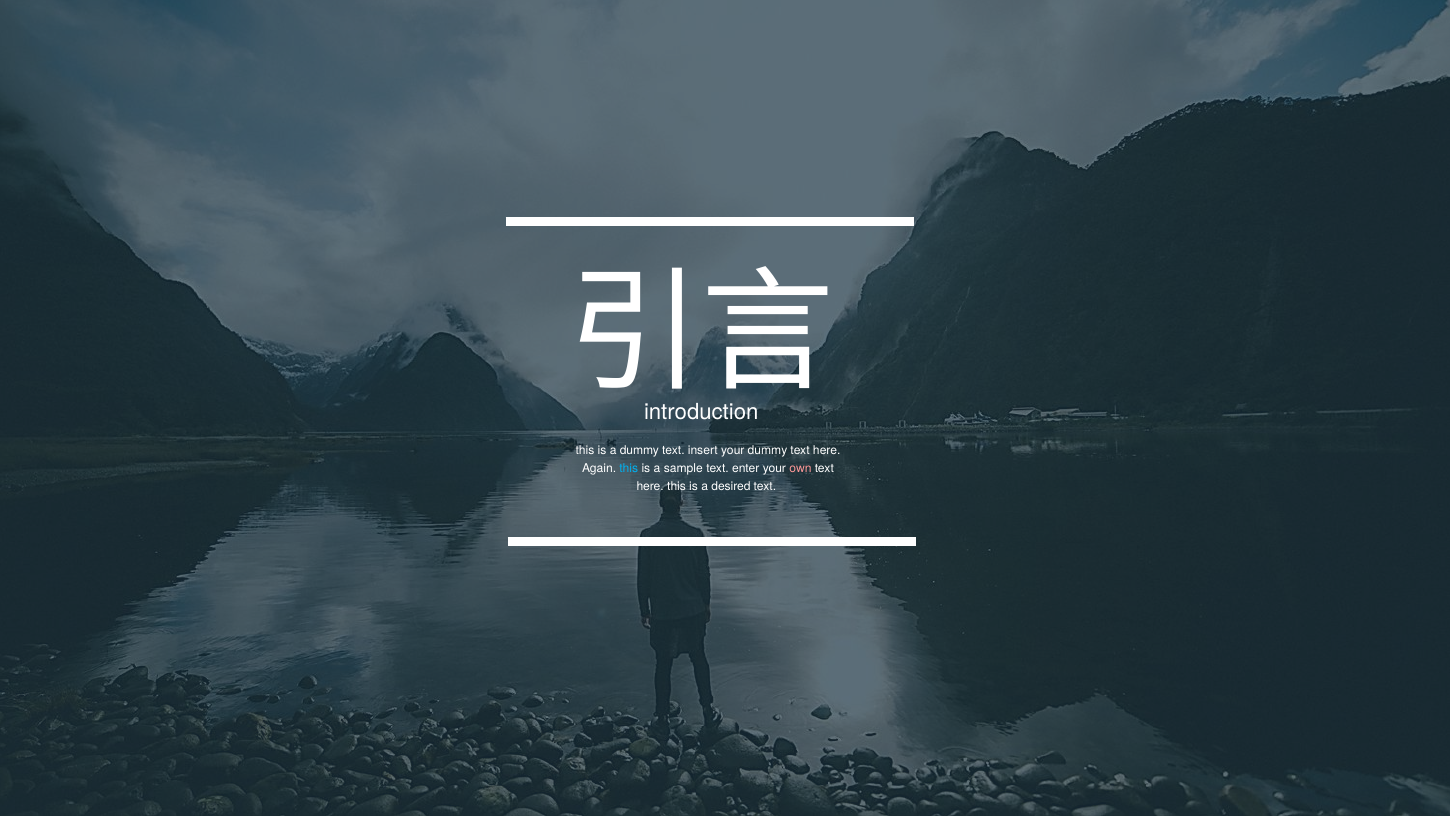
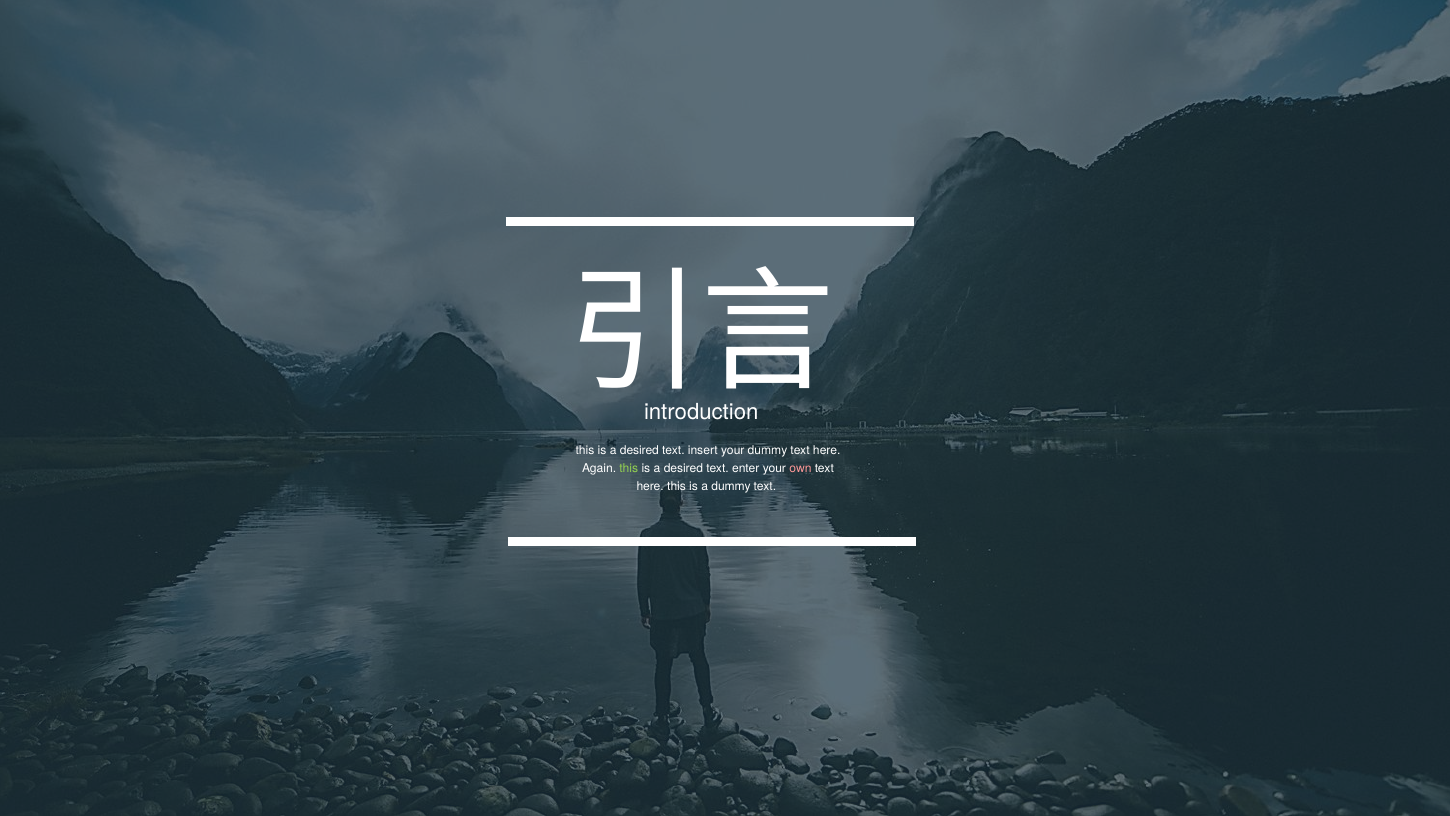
dummy at (639, 450): dummy -> desired
this at (629, 468) colour: light blue -> light green
sample at (683, 468): sample -> desired
a desired: desired -> dummy
